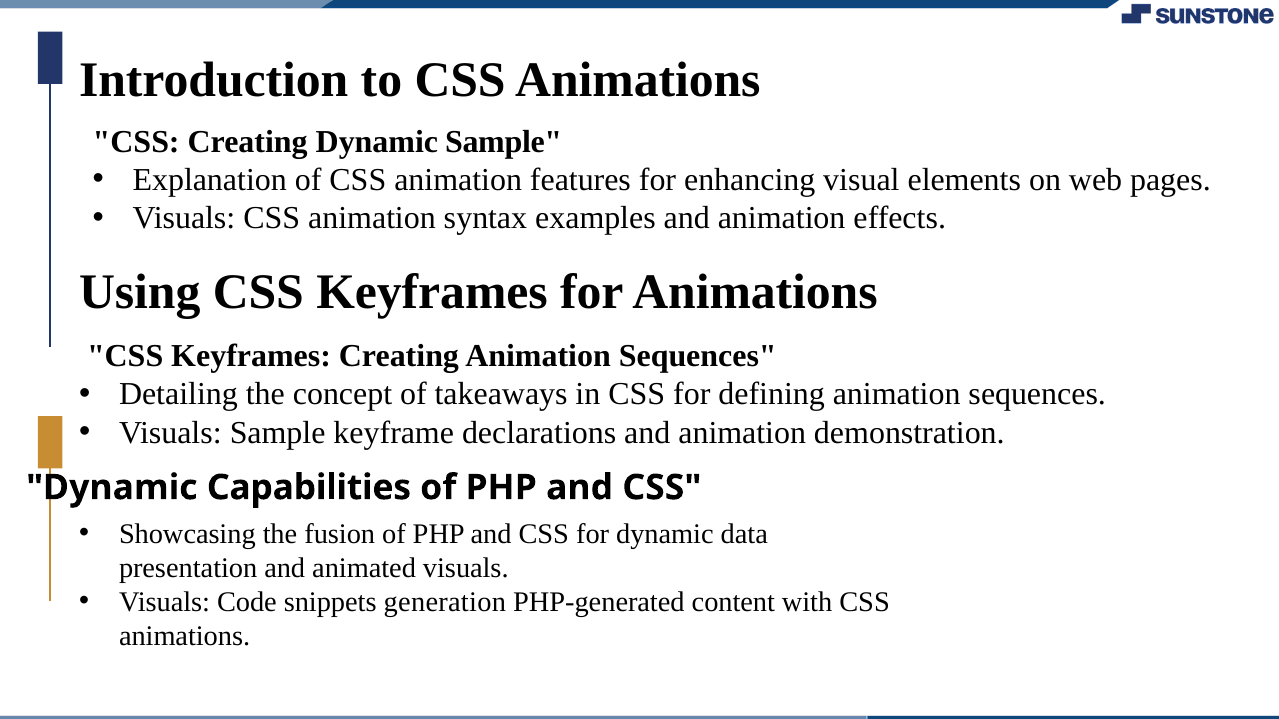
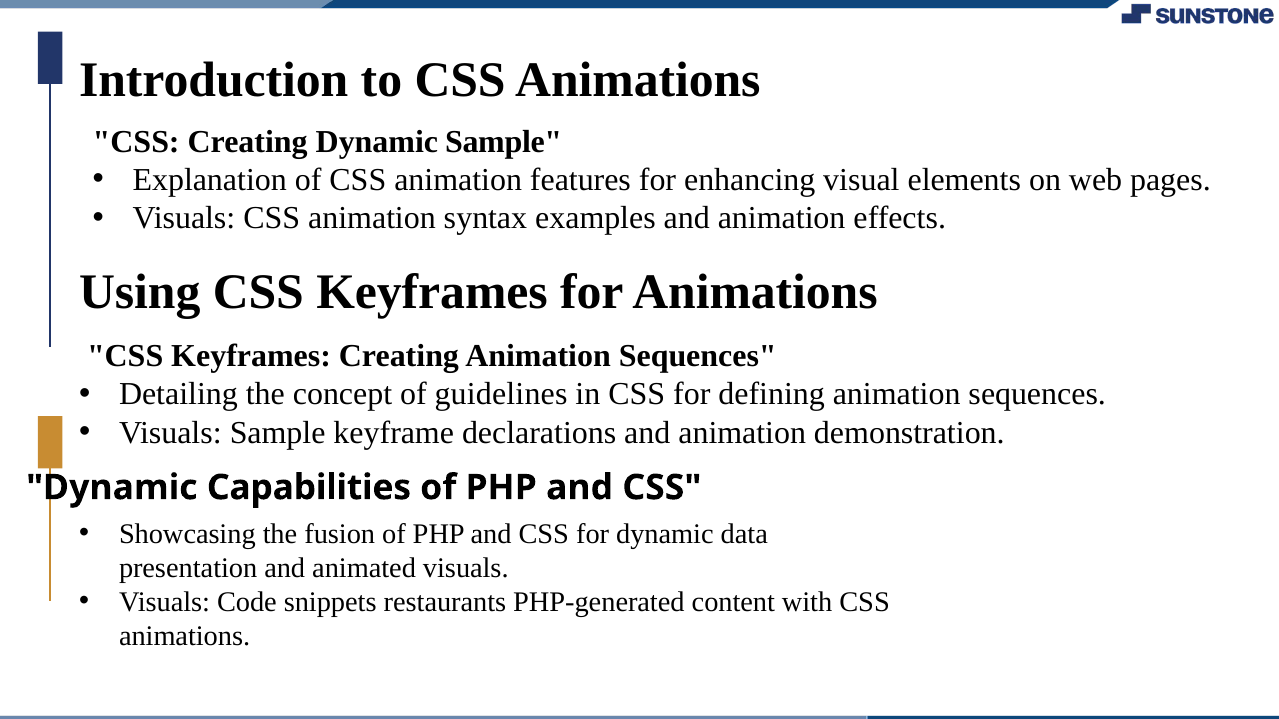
takeaways: takeaways -> guidelines
generation: generation -> restaurants
